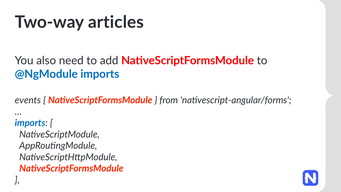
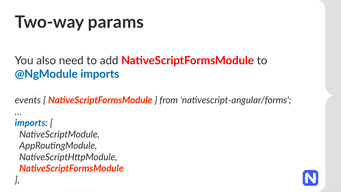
articles: articles -> params
